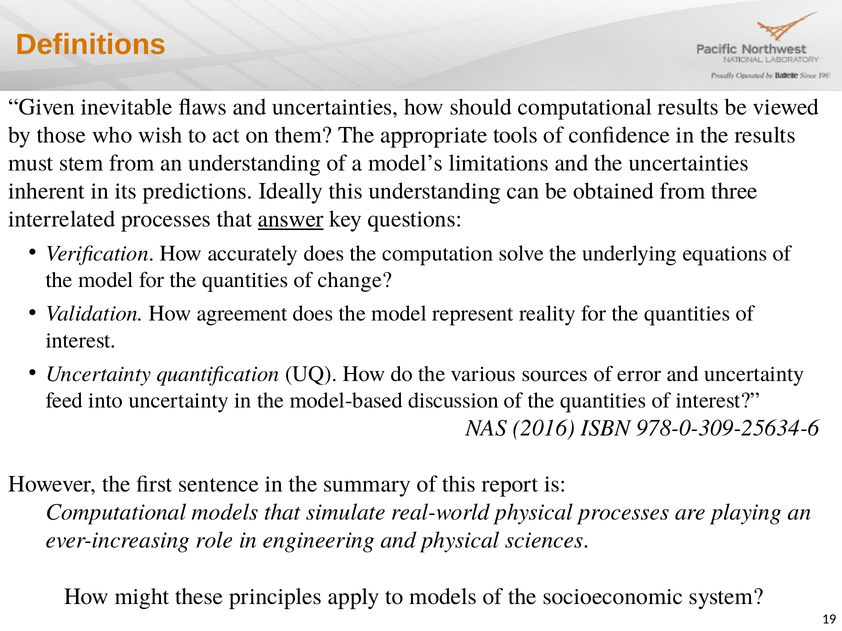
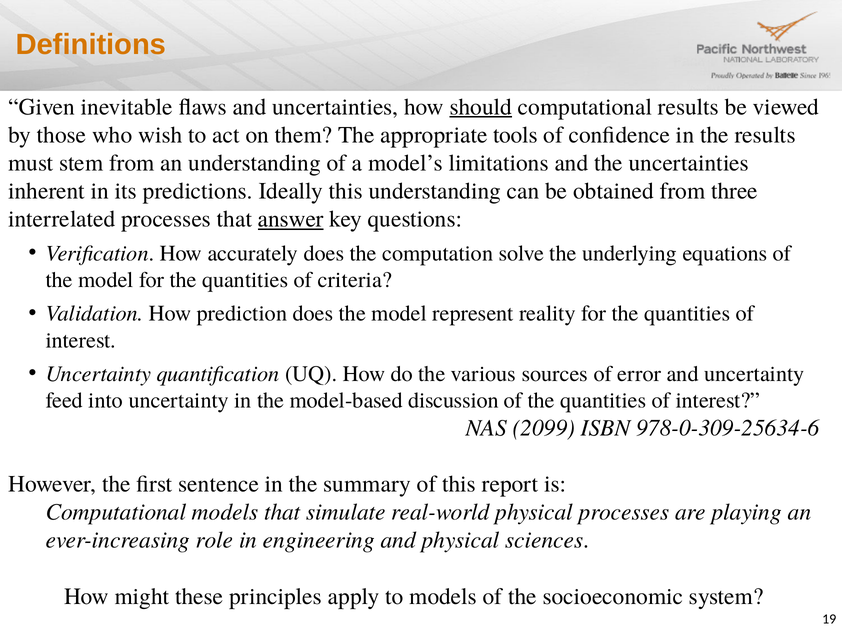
should underline: none -> present
change: change -> criteria
agreement: agreement -> prediction
2016: 2016 -> 2099
